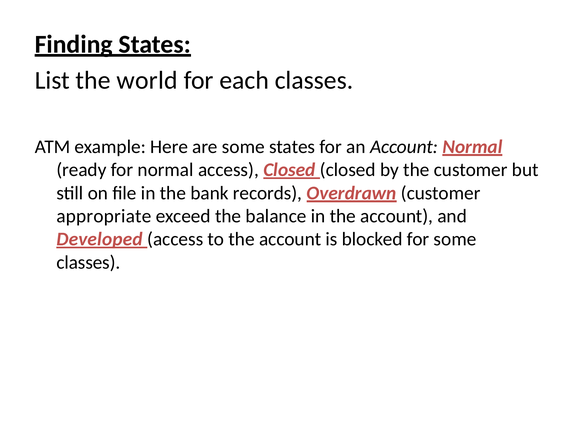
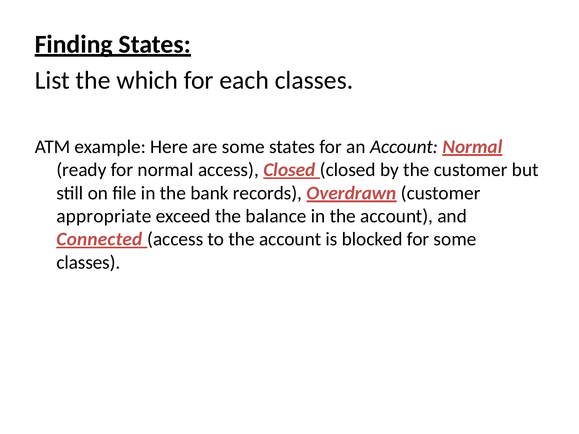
world: world -> which
Developed: Developed -> Connected
